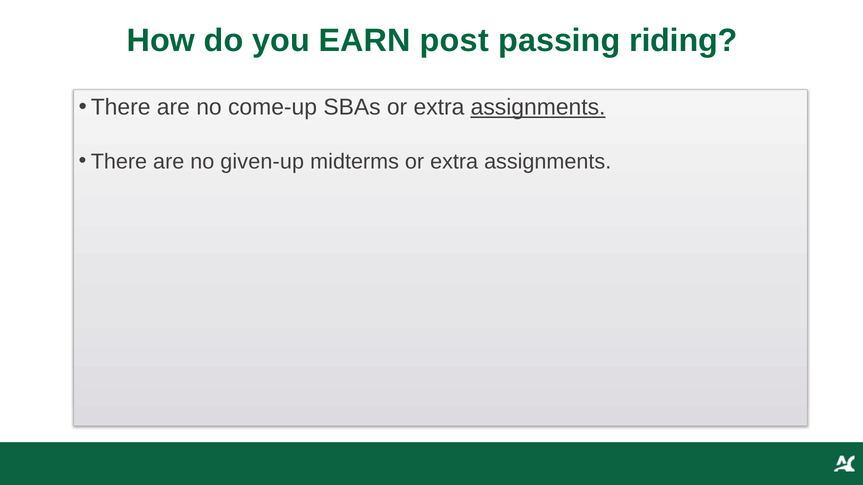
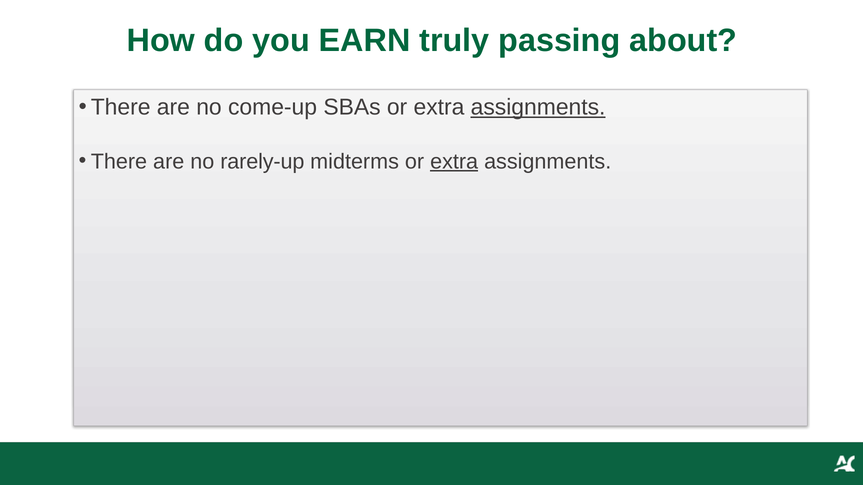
post: post -> truly
riding: riding -> about
given-up: given-up -> rarely-up
extra at (454, 162) underline: none -> present
